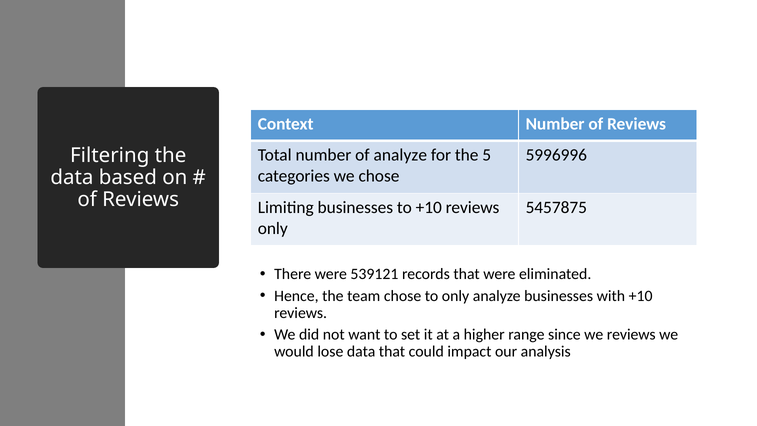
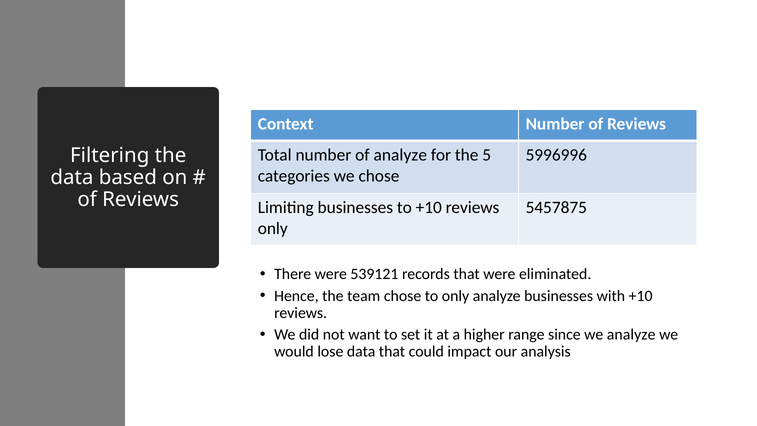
we reviews: reviews -> analyze
